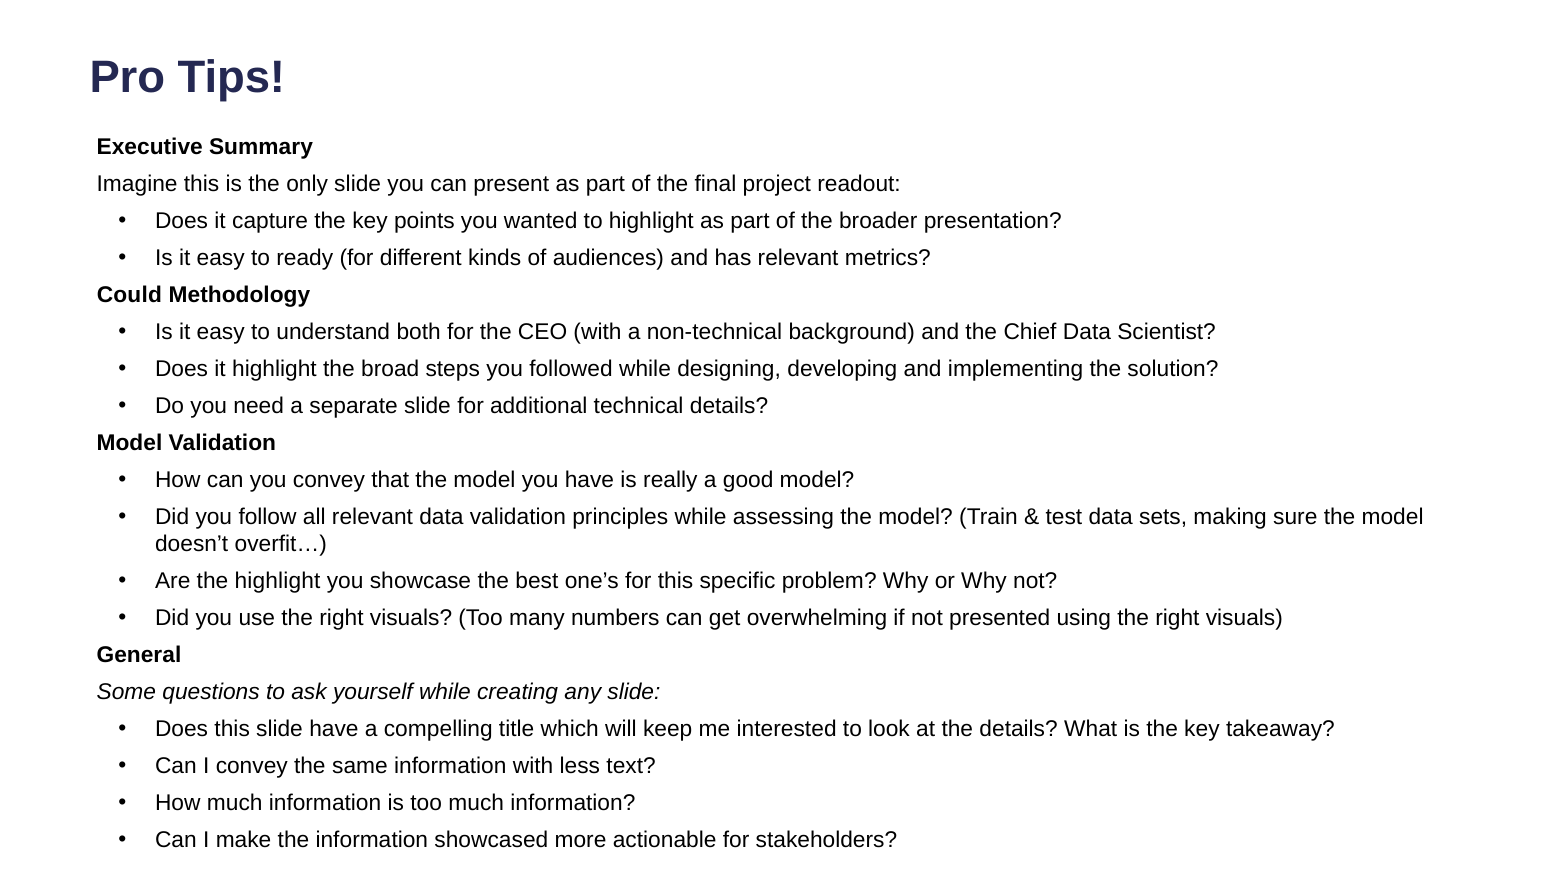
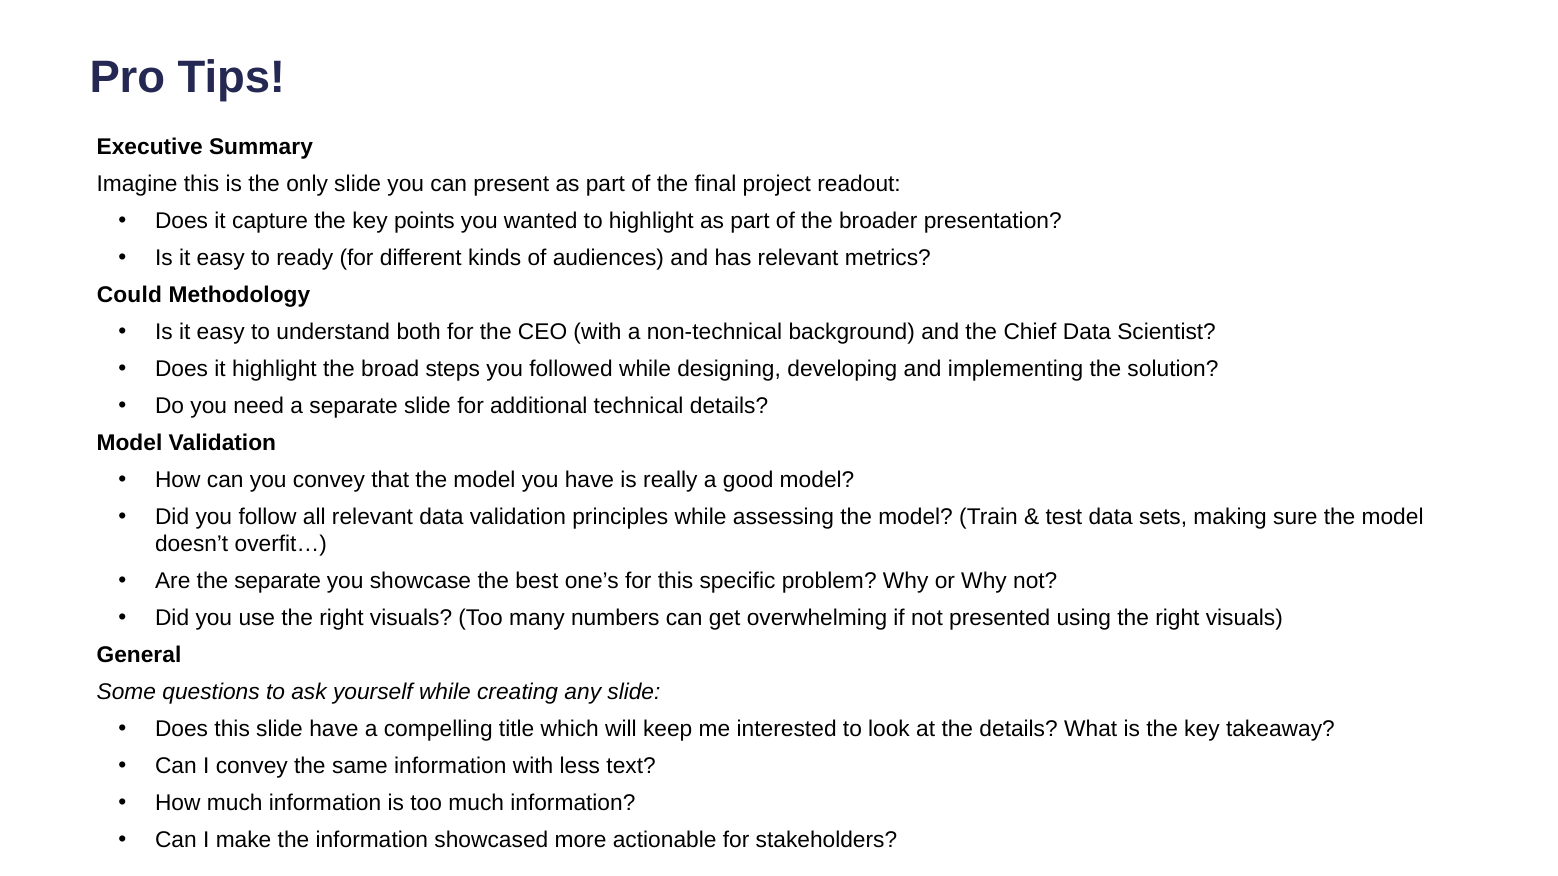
the highlight: highlight -> separate
